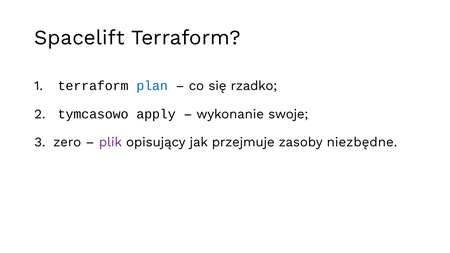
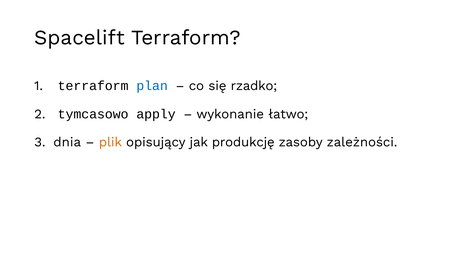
swoje: swoje -> łatwo
zero: zero -> dnia
plik colour: purple -> orange
przejmuje: przejmuje -> produkcję
niezbędne: niezbędne -> zależności
